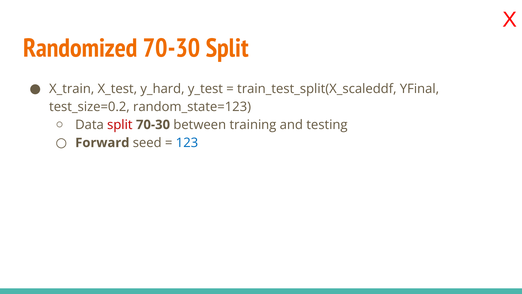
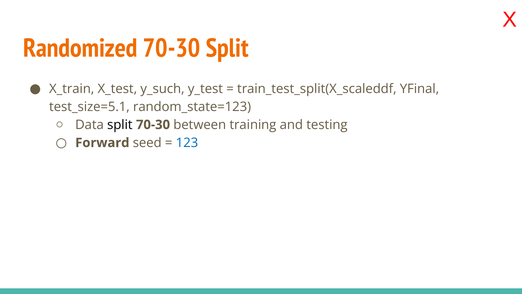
y_hard: y_hard -> y_such
test_size=0.2: test_size=0.2 -> test_size=5.1
split at (120, 125) colour: red -> black
